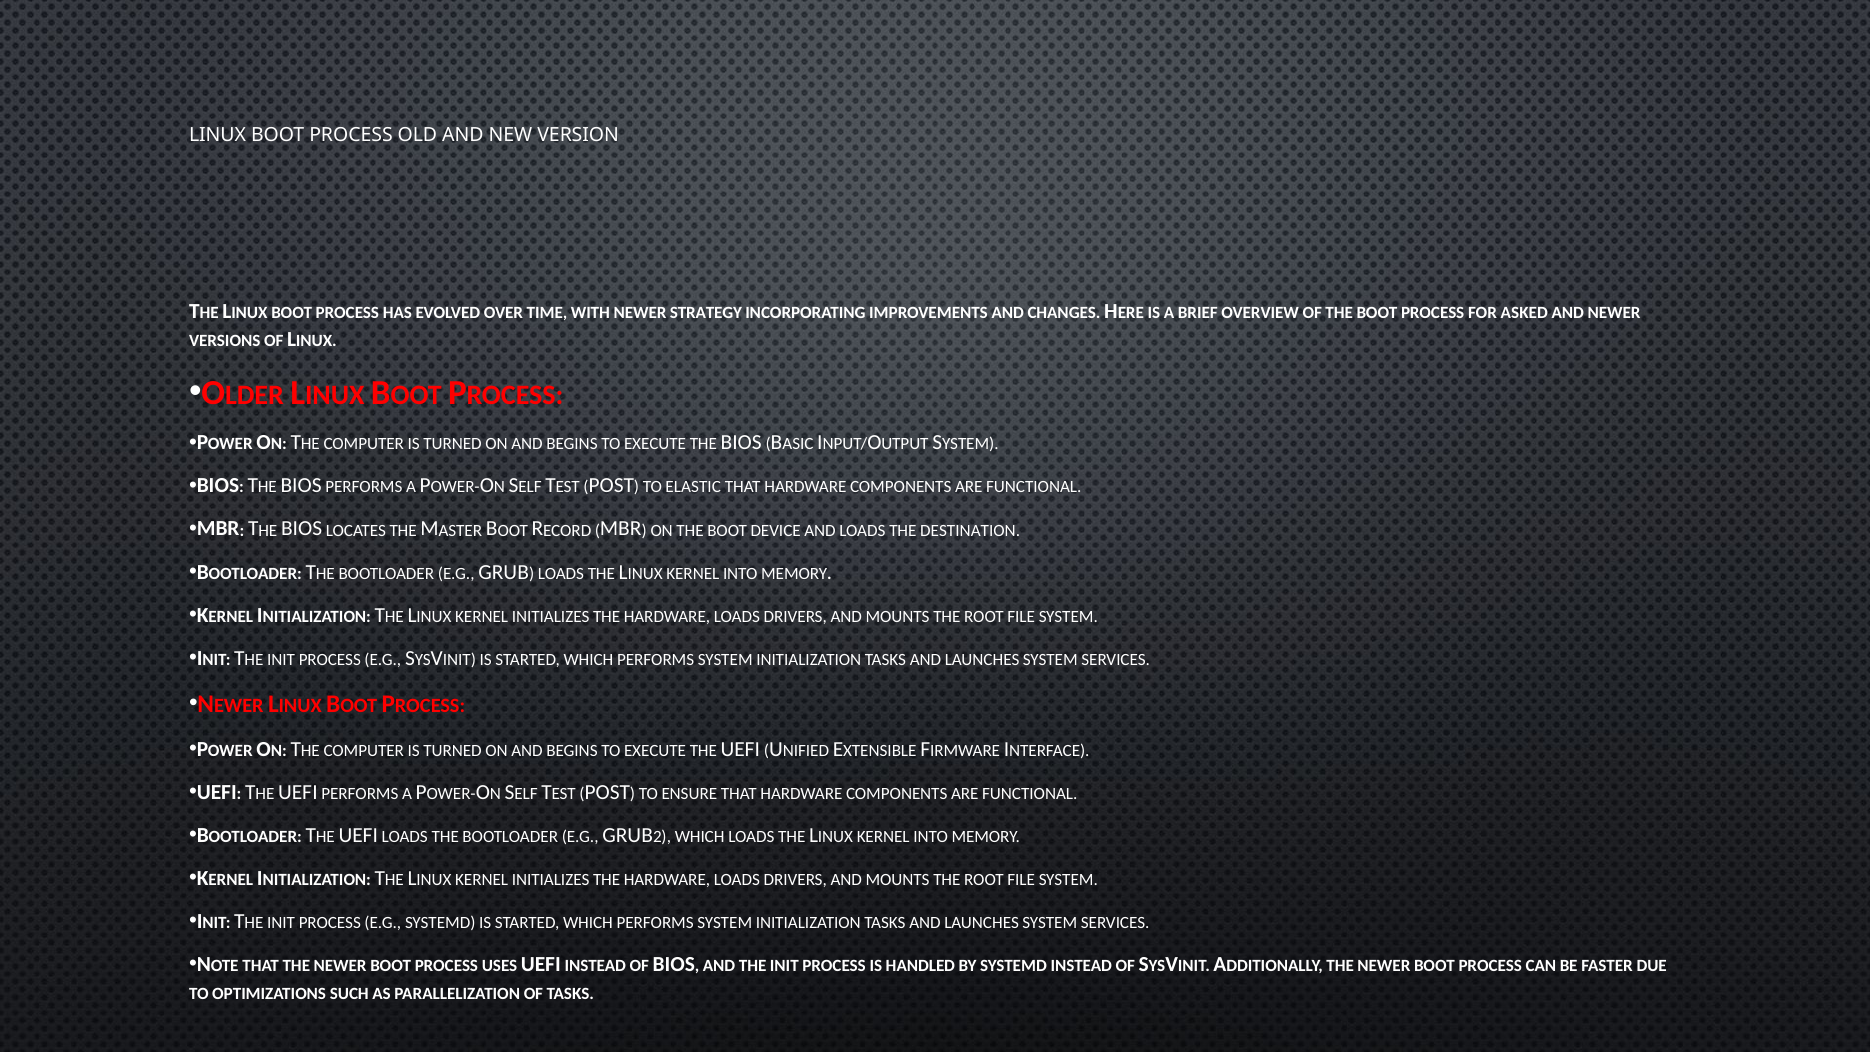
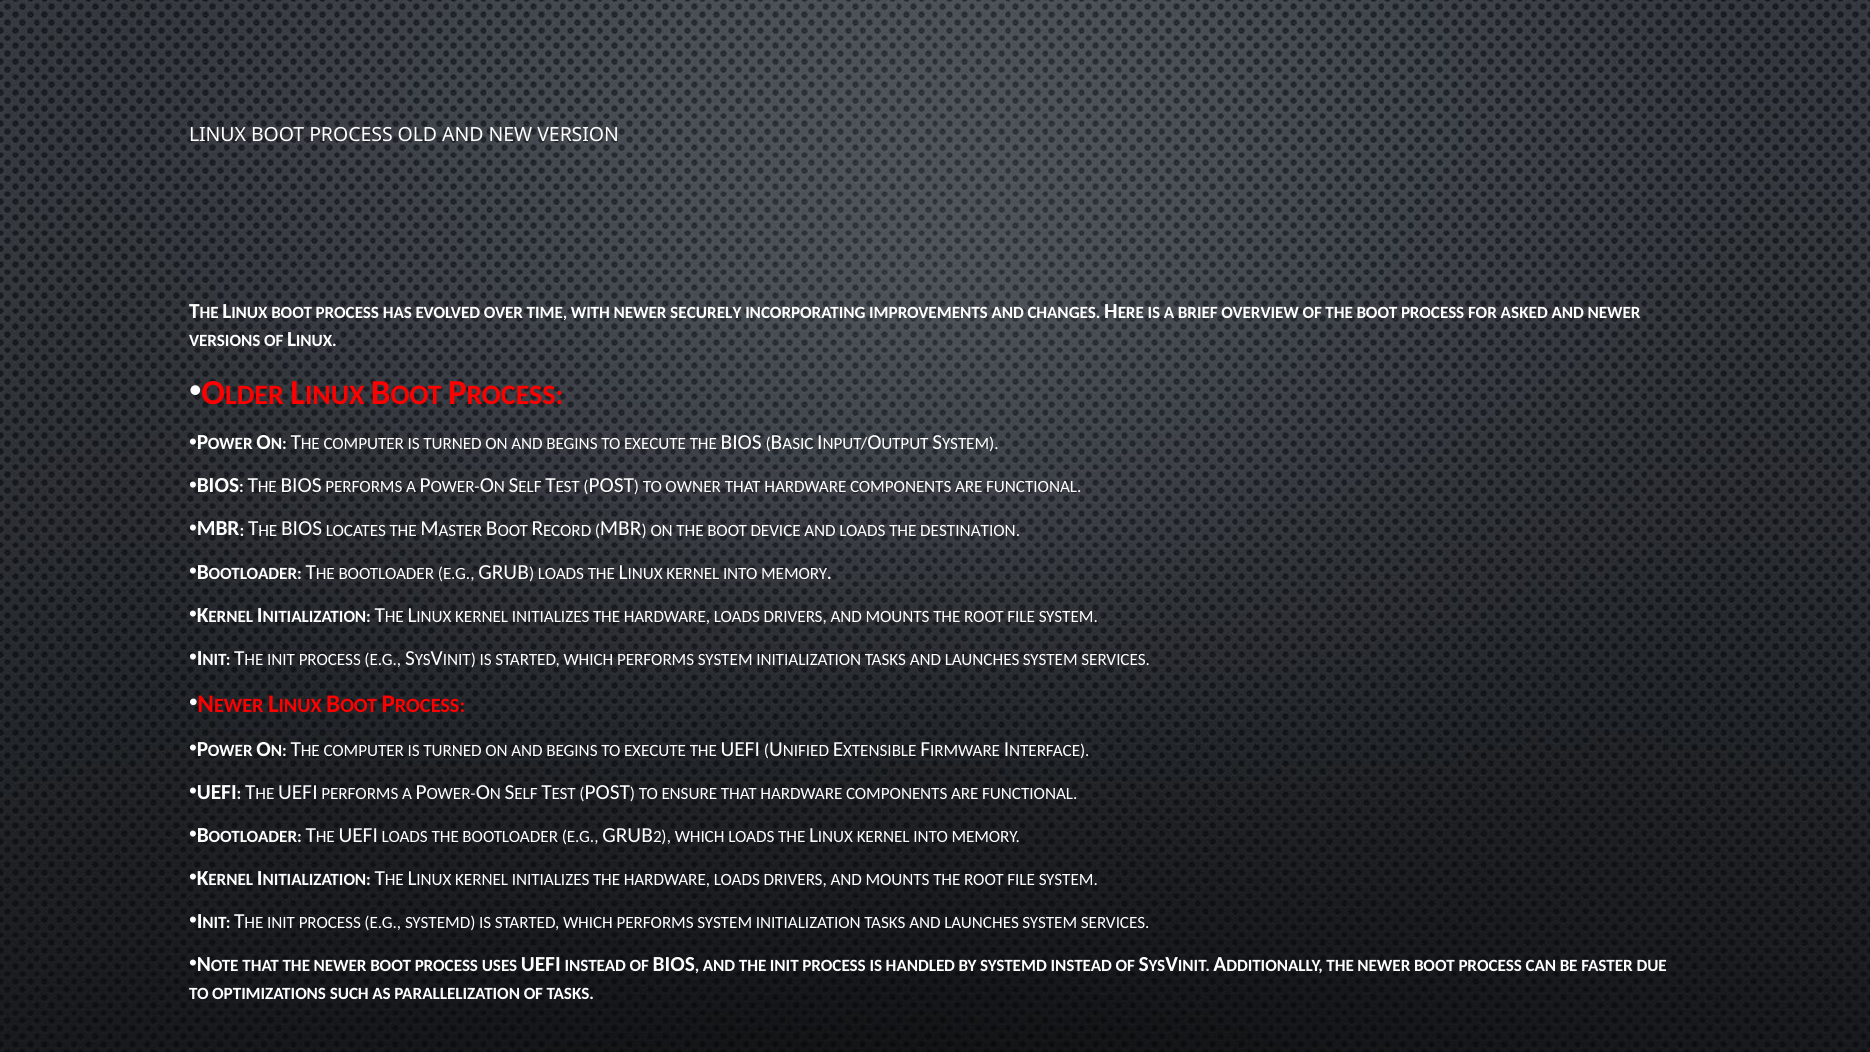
STRATEGY: STRATEGY -> SECURELY
ELASTIC: ELASTIC -> OWNER
